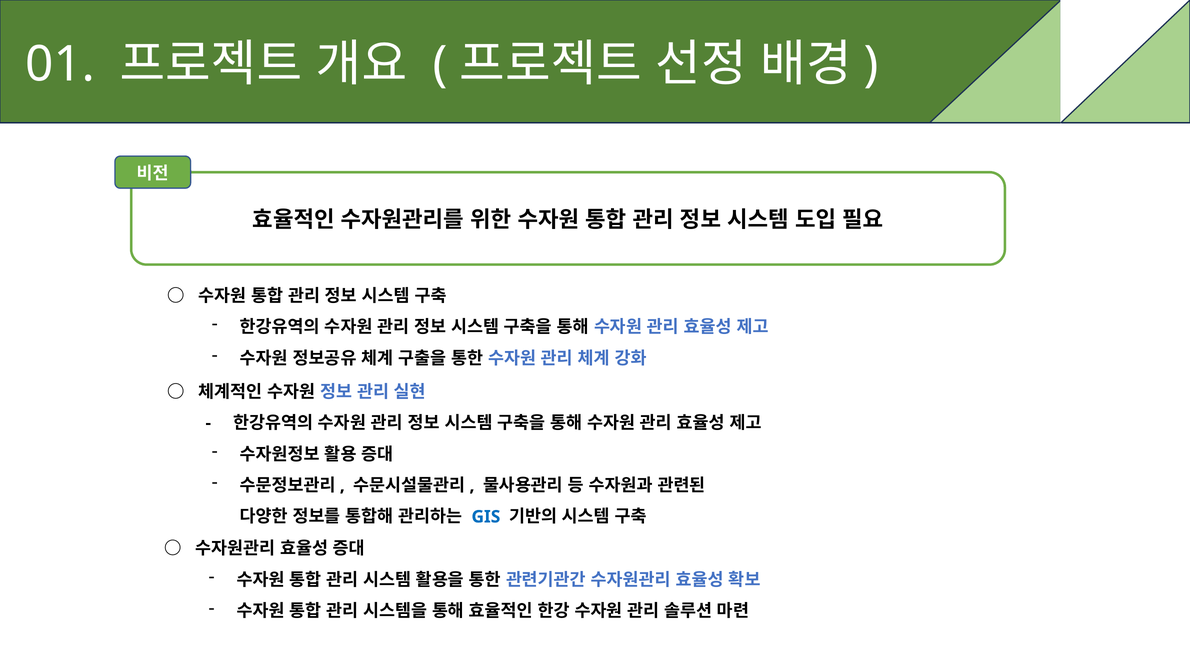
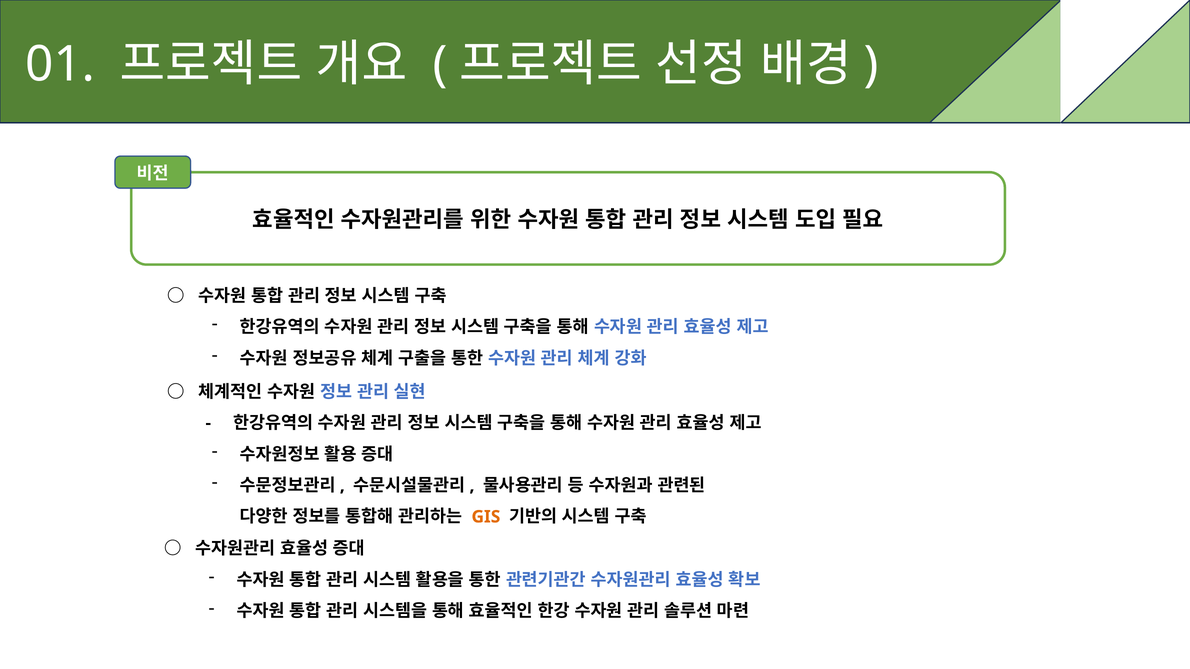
GIS colour: blue -> orange
